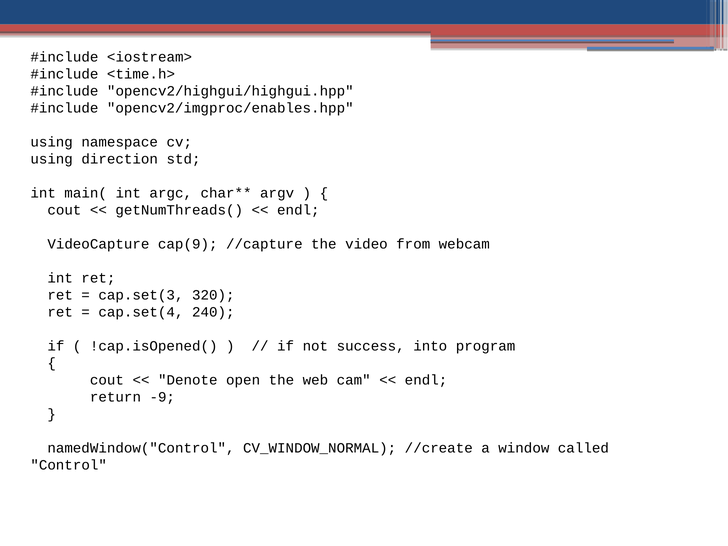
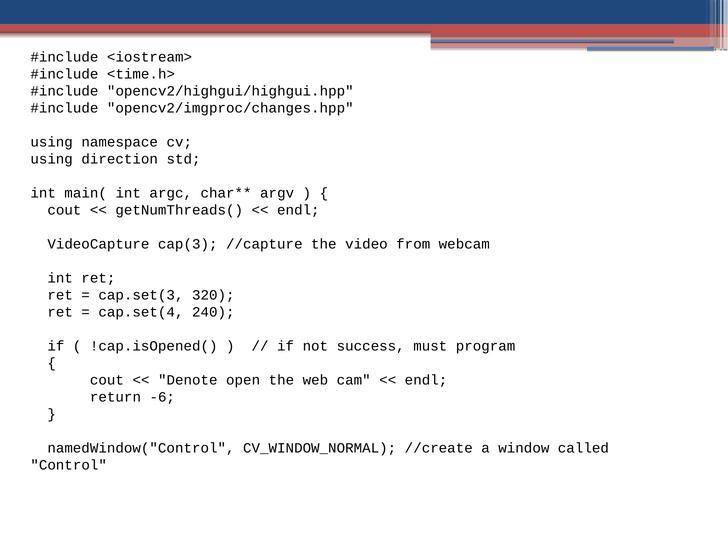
opencv2/imgproc/enables.hpp: opencv2/imgproc/enables.hpp -> opencv2/imgproc/changes.hpp
cap(9: cap(9 -> cap(3
into: into -> must
-9: -9 -> -6
